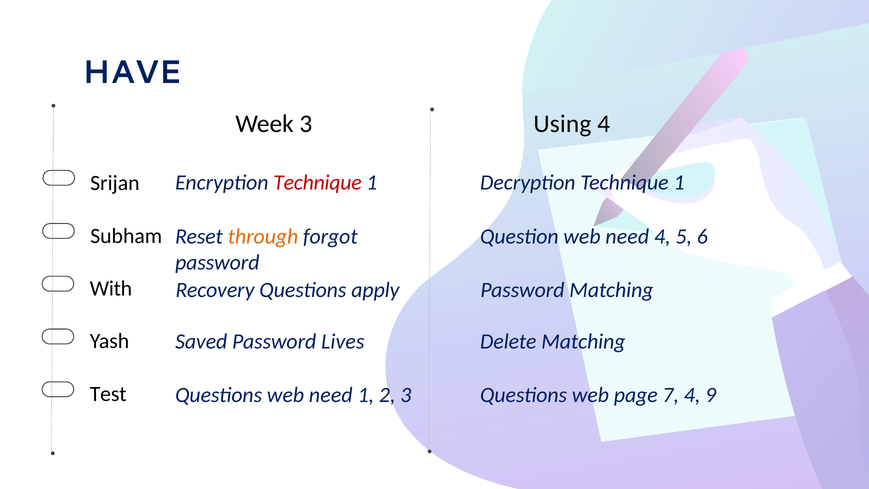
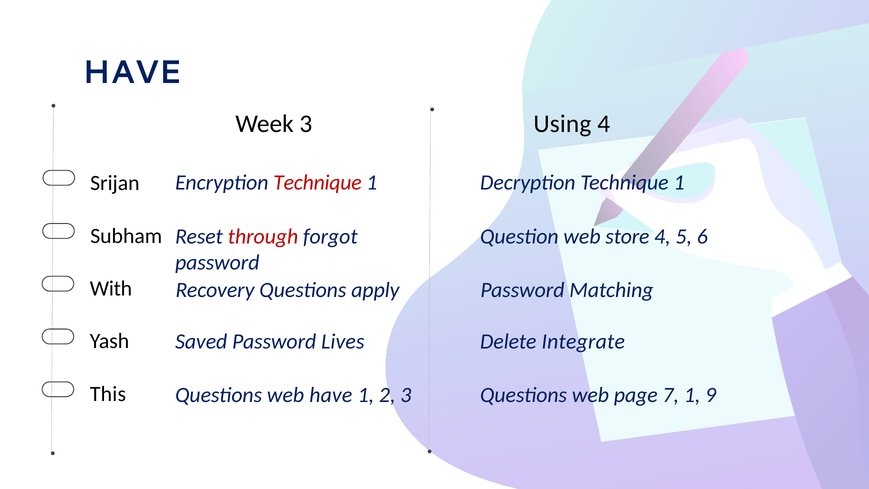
through colour: orange -> red
Question web need: need -> store
Delete Matching: Matching -> Integrate
Test: Test -> This
Questions web need: need -> have
7 4: 4 -> 1
